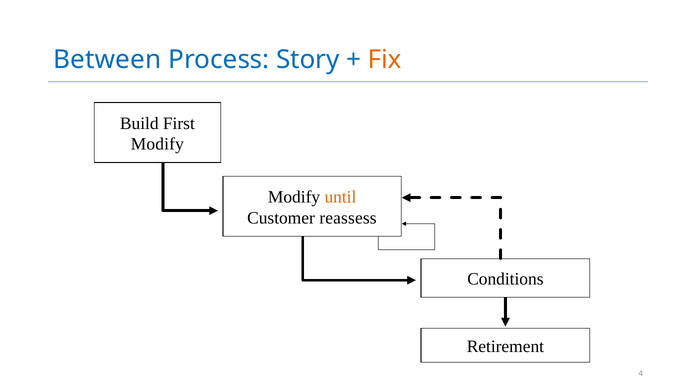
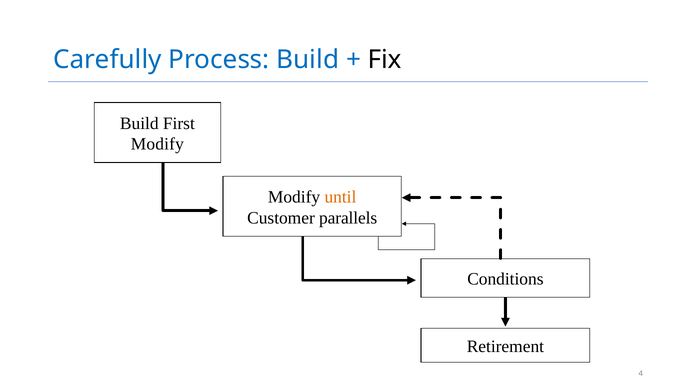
Between: Between -> Carefully
Process Story: Story -> Build
Fix colour: orange -> black
reassess: reassess -> parallels
